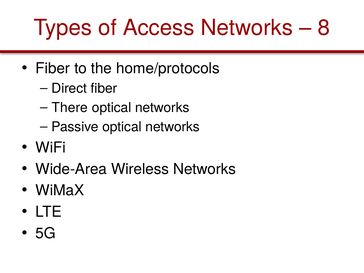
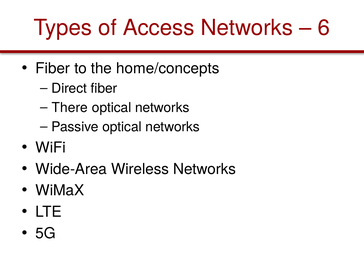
8: 8 -> 6
home/protocols: home/protocols -> home/concepts
